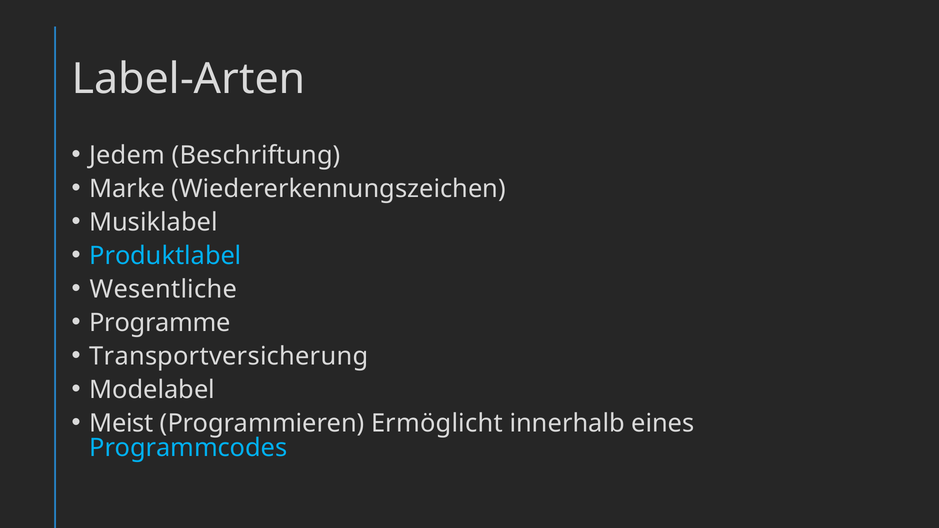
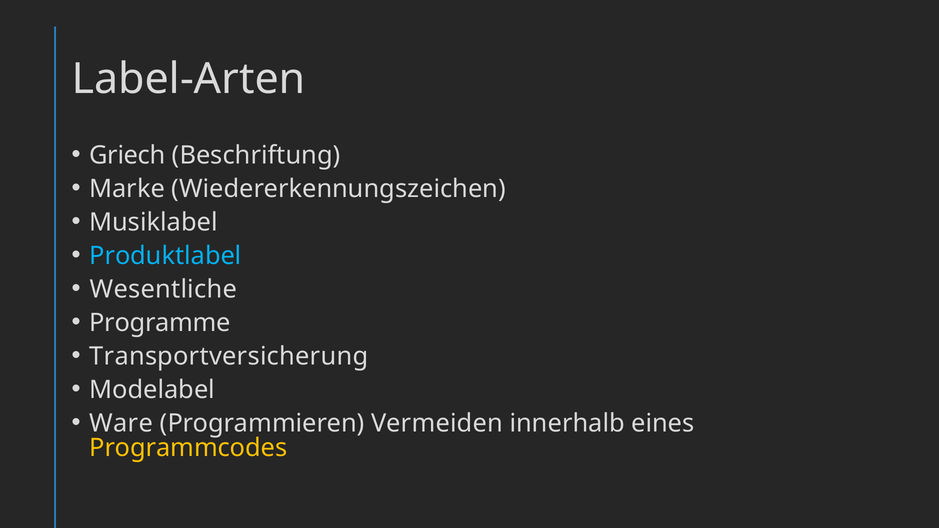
Jedem: Jedem -> Griech
Meist: Meist -> Ware
Ermöglicht: Ermöglicht -> Vermeiden
Programmcodes colour: light blue -> yellow
